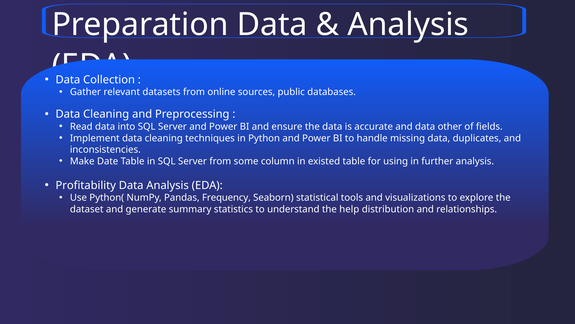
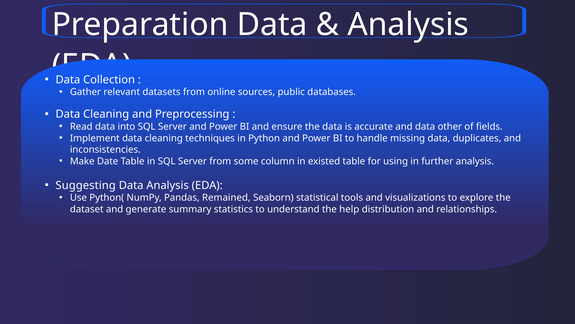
Profitability: Profitability -> Suggesting
Frequency: Frequency -> Remained
